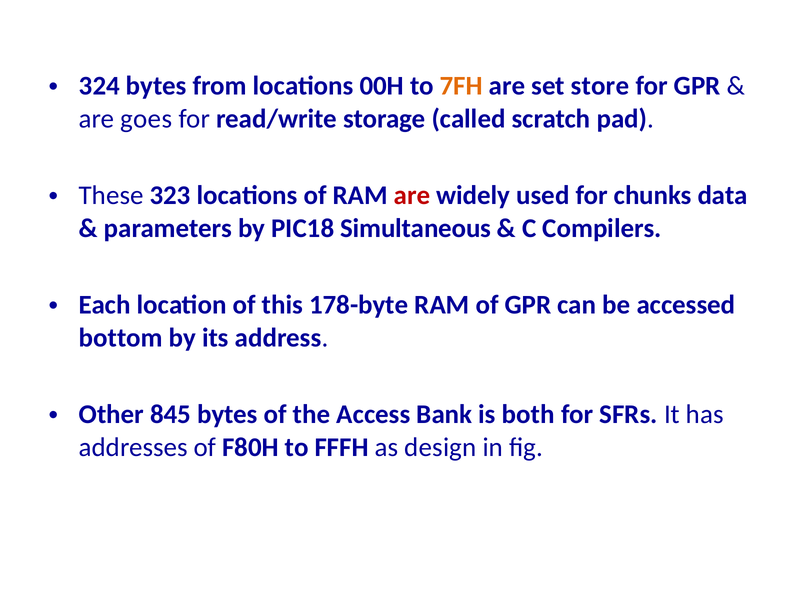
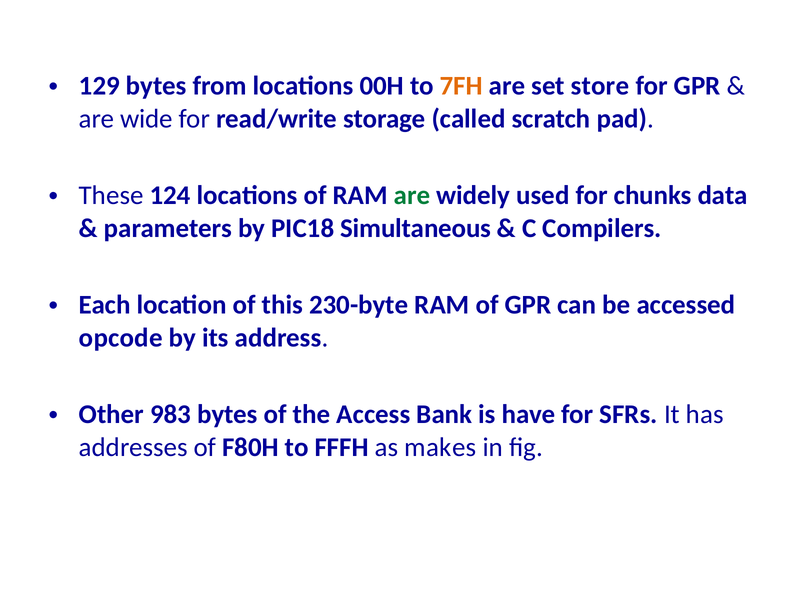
324: 324 -> 129
goes: goes -> wide
323: 323 -> 124
are at (412, 195) colour: red -> green
178-byte: 178-byte -> 230-byte
bottom: bottom -> opcode
845: 845 -> 983
both: both -> have
design: design -> makes
